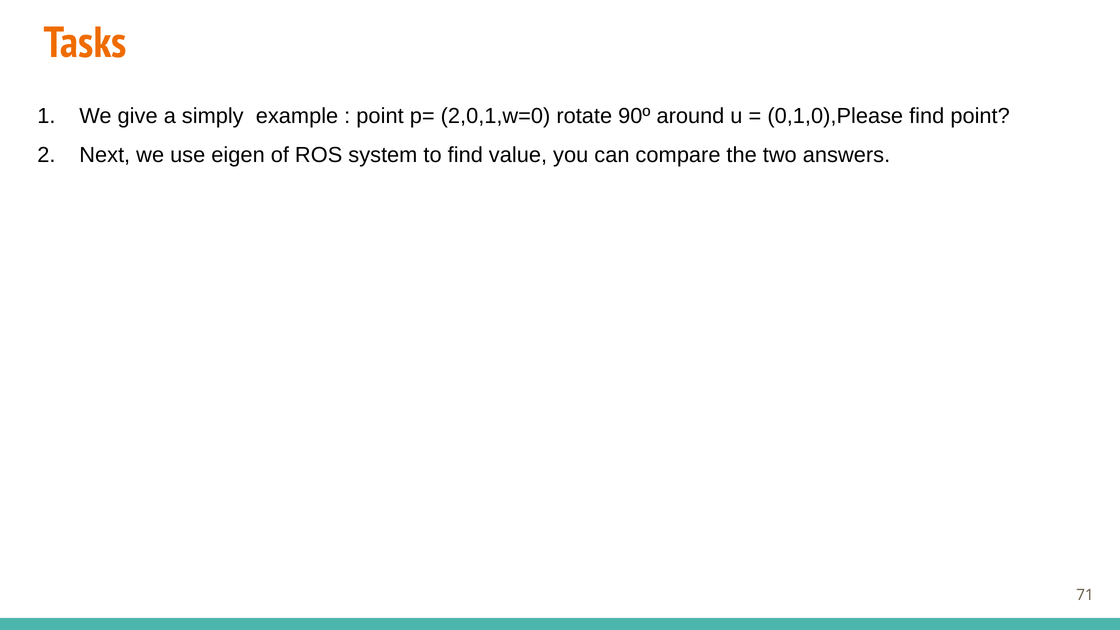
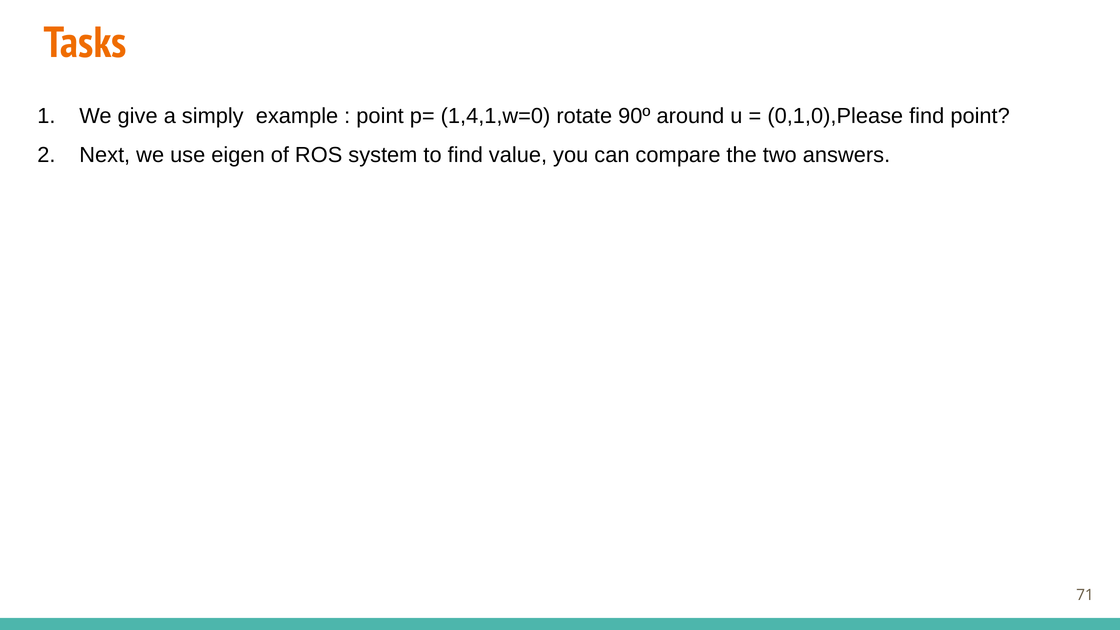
2,0,1,w=0: 2,0,1,w=0 -> 1,4,1,w=0
